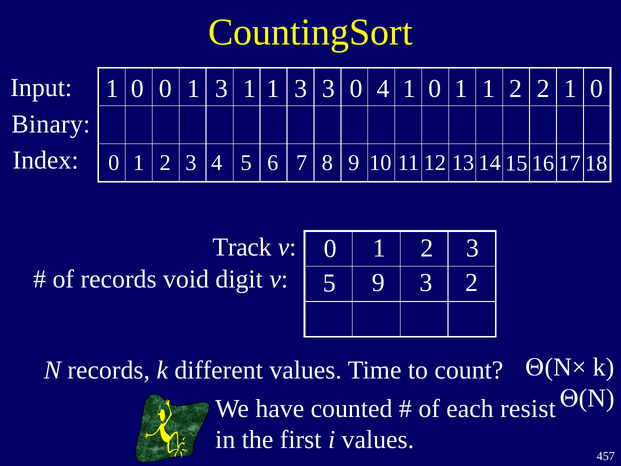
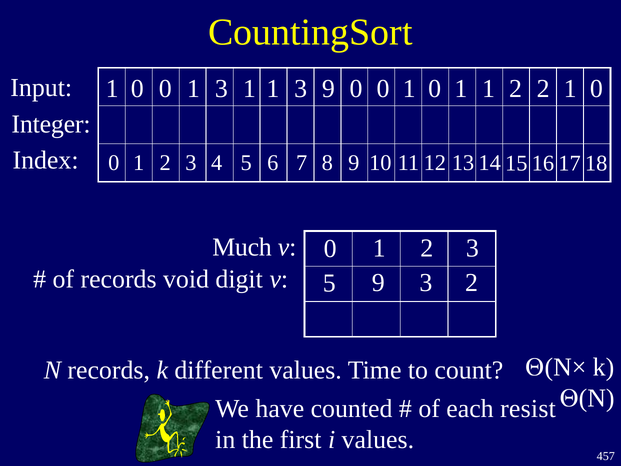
1 3 3: 3 -> 9
4 at (383, 89): 4 -> 0
Binary: Binary -> Integer
Track: Track -> Much
